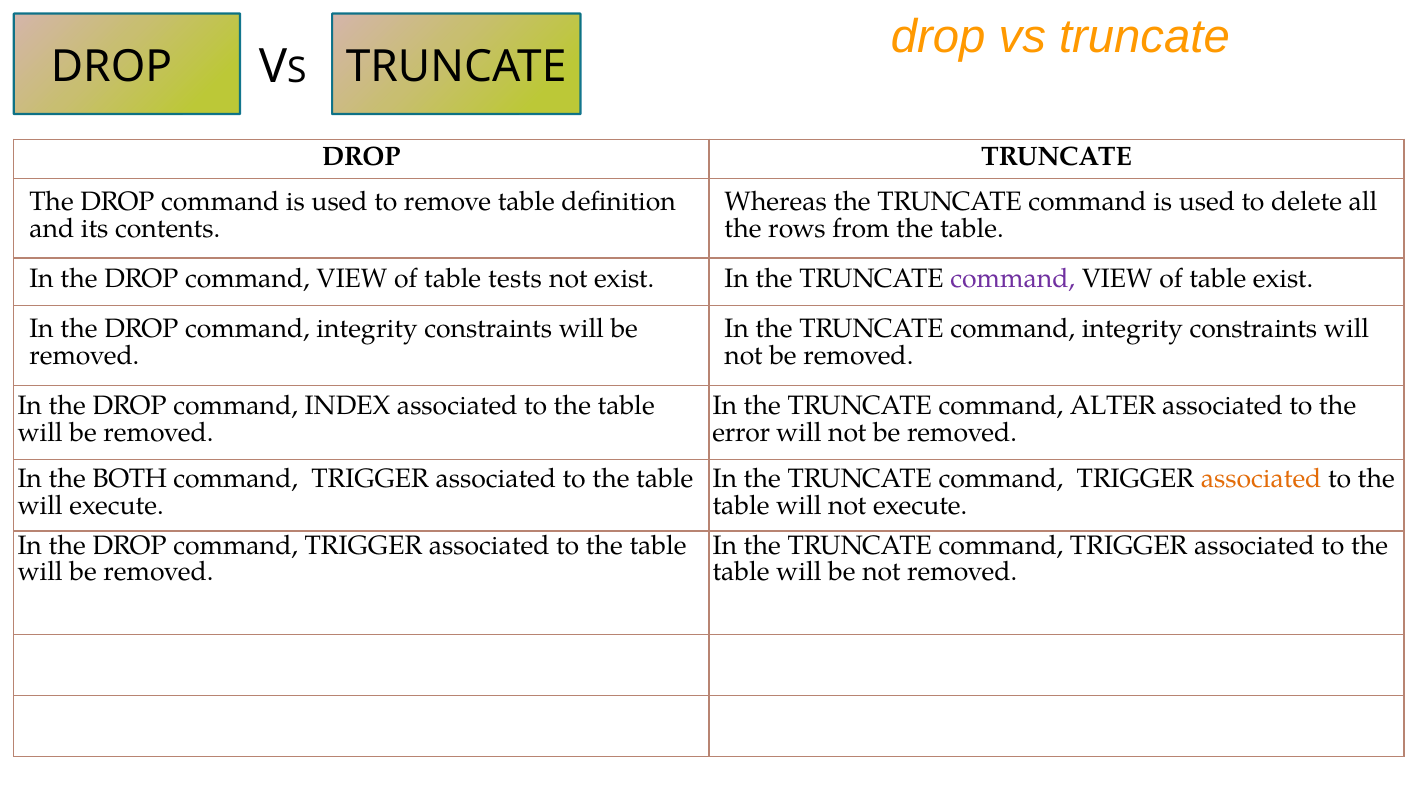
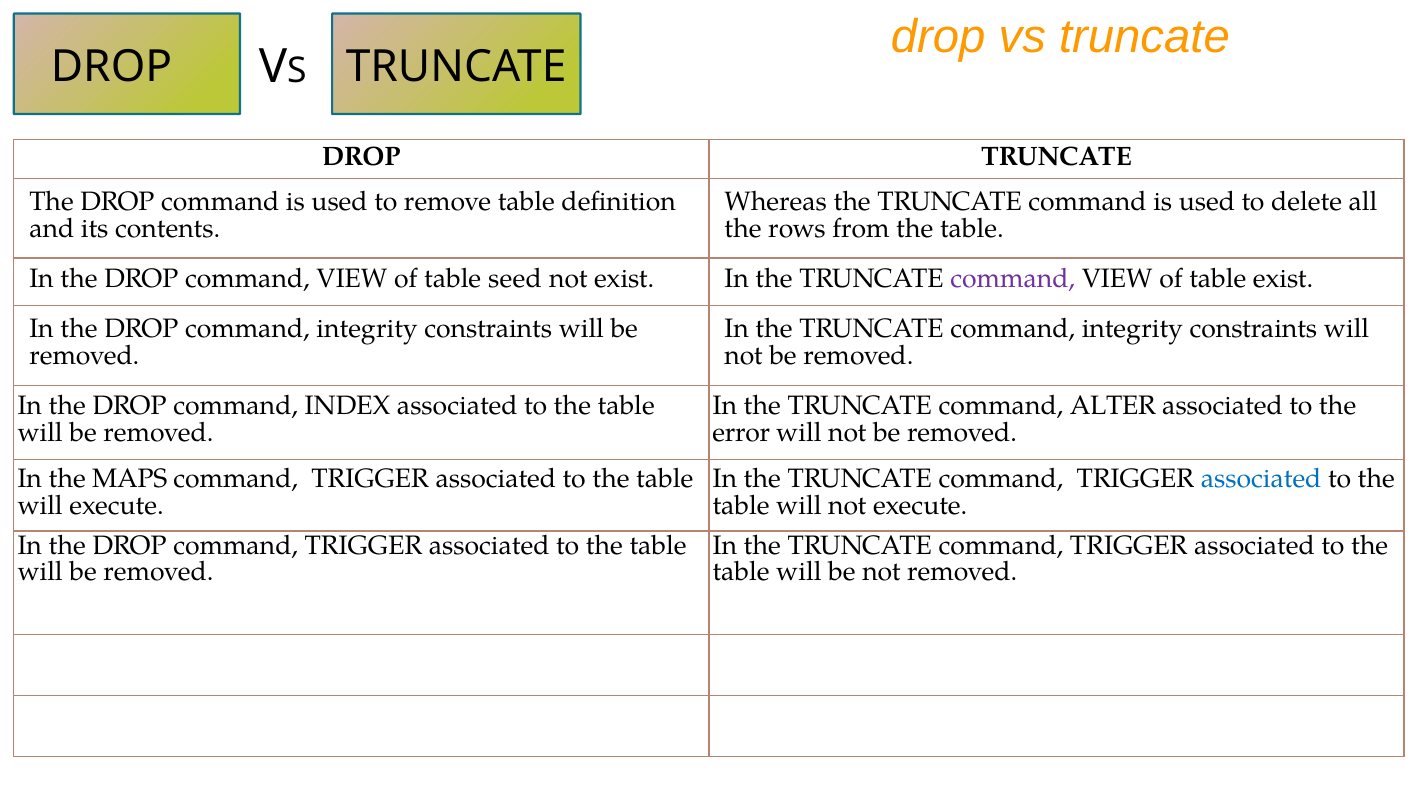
tests: tests -> seed
BOTH: BOTH -> MAPS
associated at (1261, 479) colour: orange -> blue
